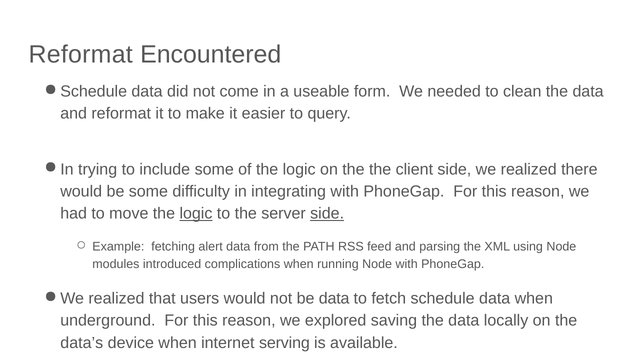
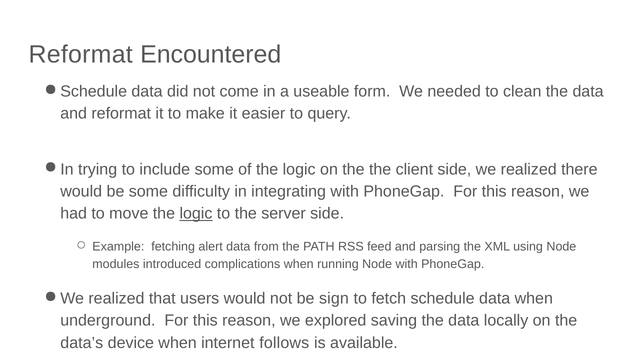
side at (327, 213) underline: present -> none
be data: data -> sign
serving: serving -> follows
